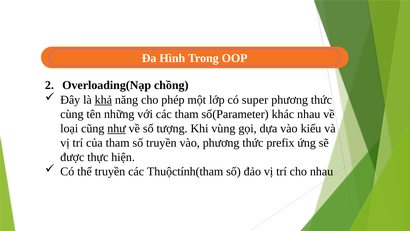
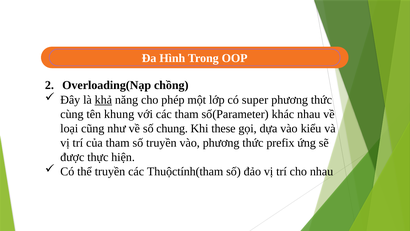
những: những -> khung
như underline: present -> none
tượng: tượng -> chung
vùng: vùng -> these
